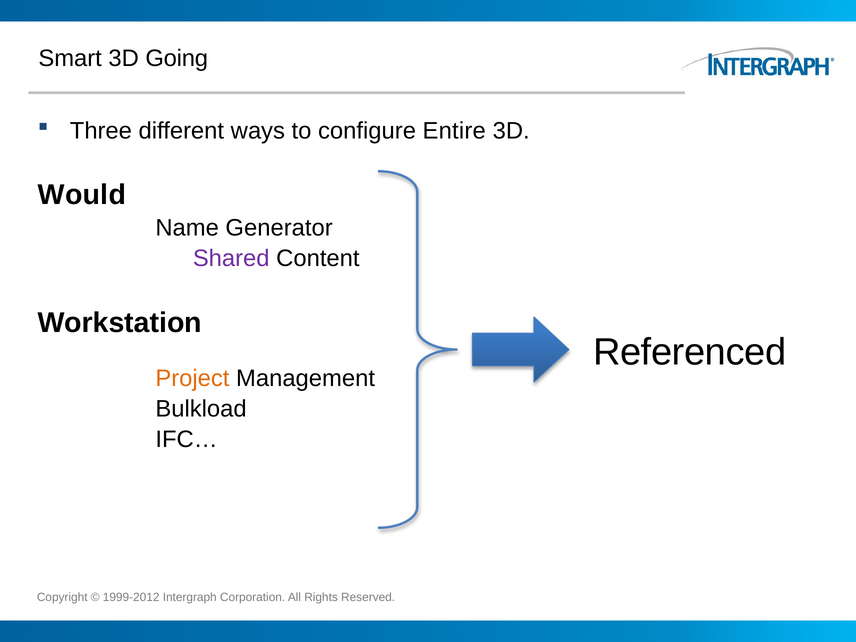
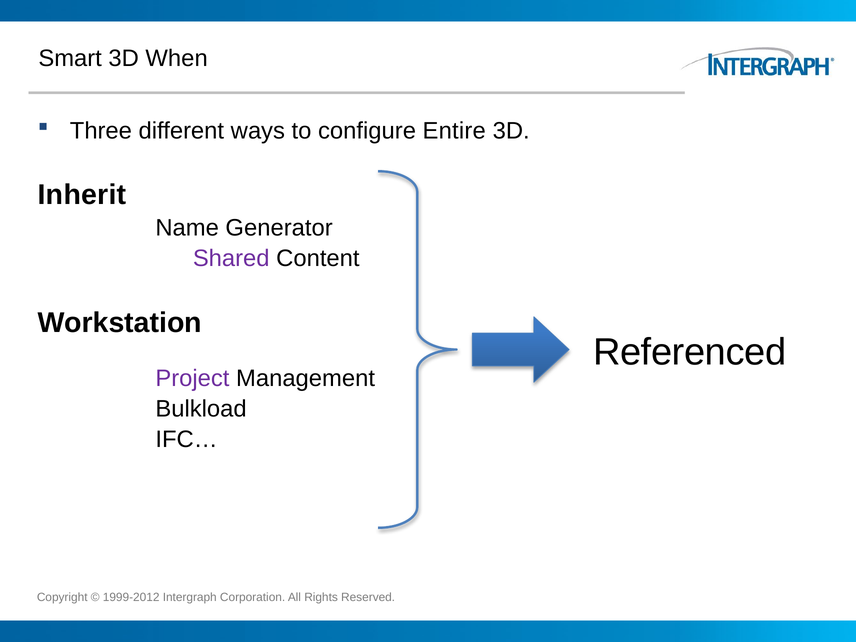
Going: Going -> When
Would: Would -> Inherit
Project colour: orange -> purple
